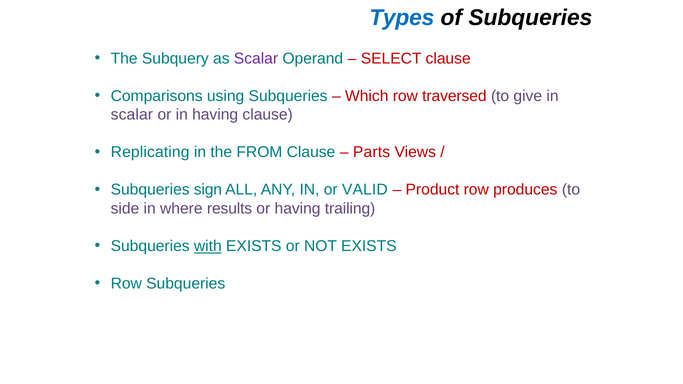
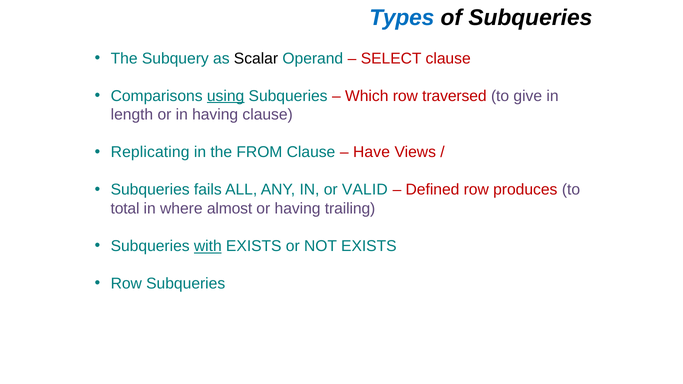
Scalar at (256, 58) colour: purple -> black
using underline: none -> present
scalar at (132, 115): scalar -> length
Parts: Parts -> Have
sign: sign -> fails
Product: Product -> Defined
side: side -> total
results: results -> almost
